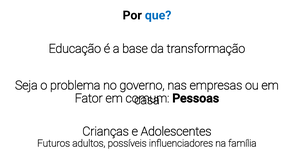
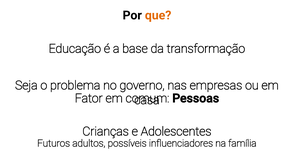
que colour: blue -> orange
